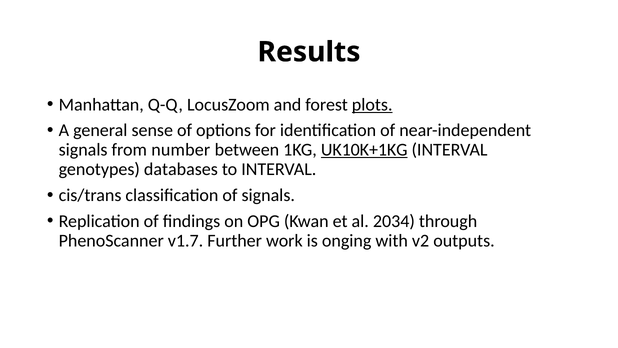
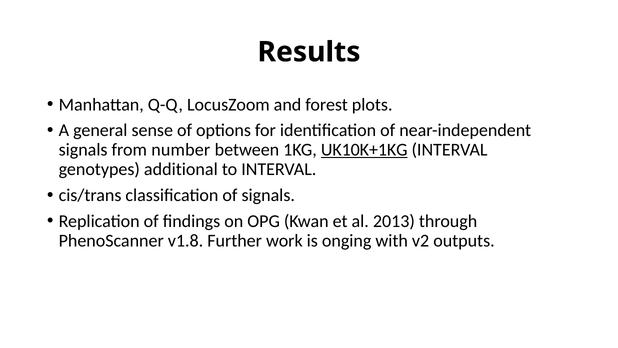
plots underline: present -> none
databases: databases -> additional
2034: 2034 -> 2013
v1.7: v1.7 -> v1.8
